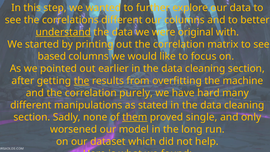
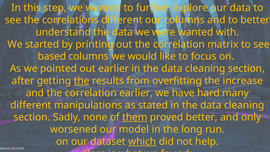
understand underline: present -> none
were original: original -> wanted
machine: machine -> increase
correlation purely: purely -> earlier
proved single: single -> better
which underline: none -> present
